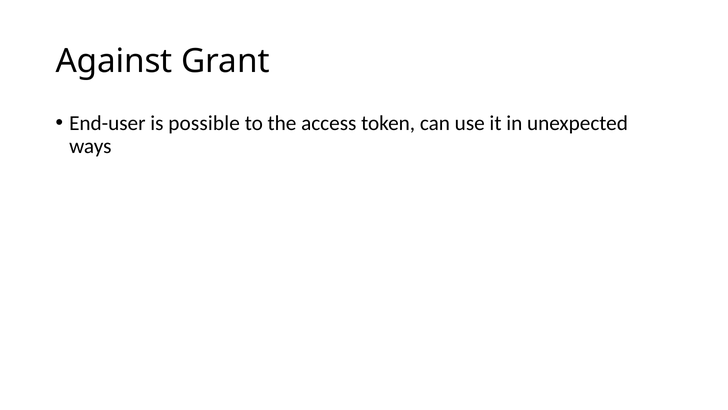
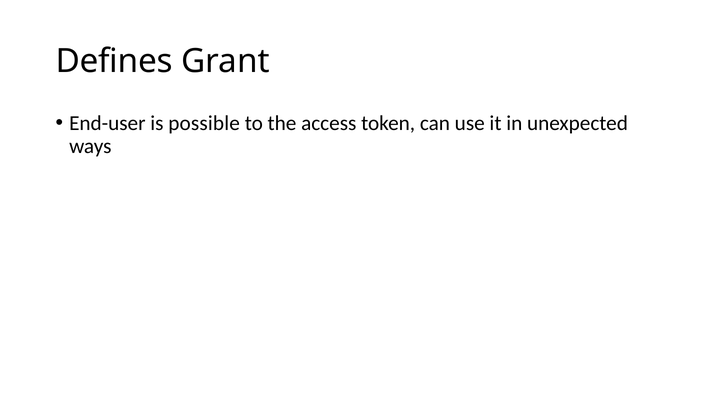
Against: Against -> Defines
